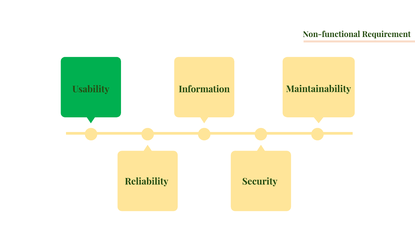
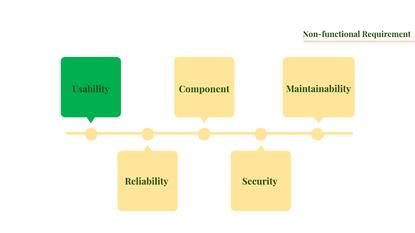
Information: Information -> Component
